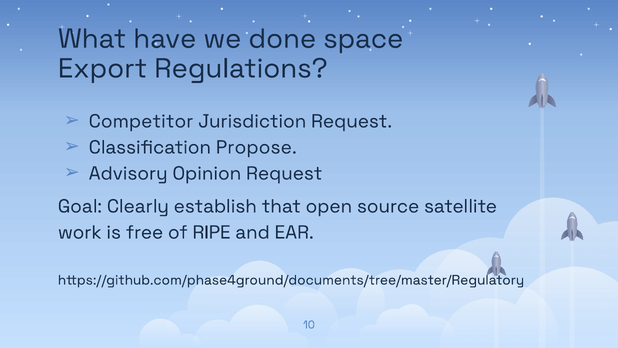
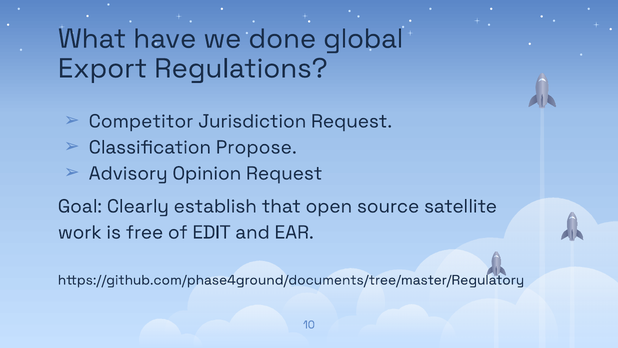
space: space -> global
RIPE: RIPE -> EDIT
